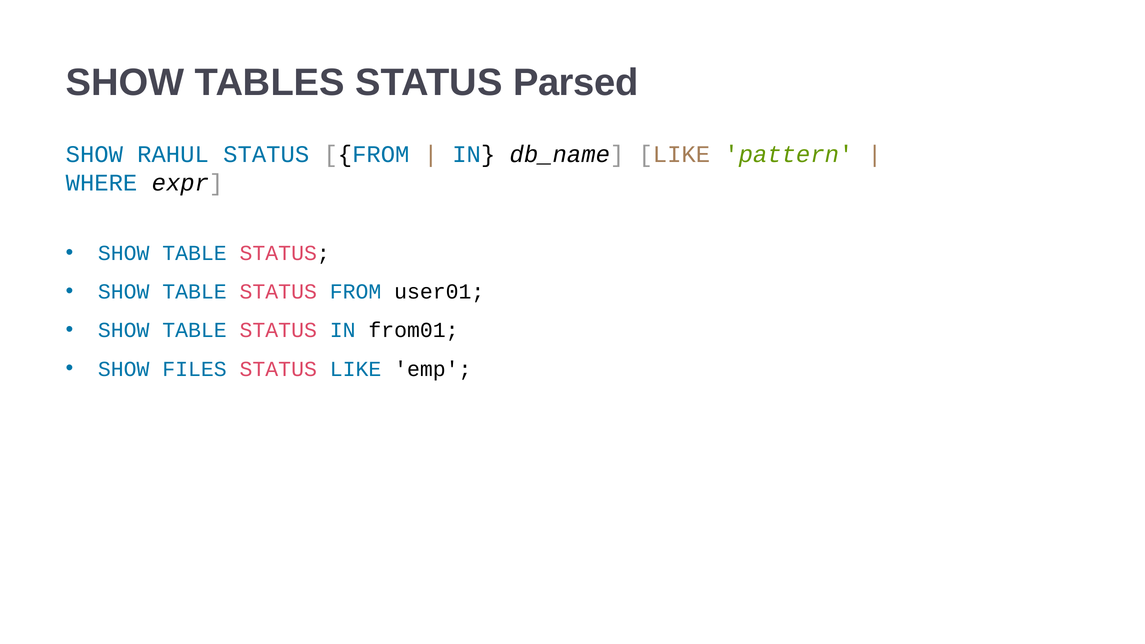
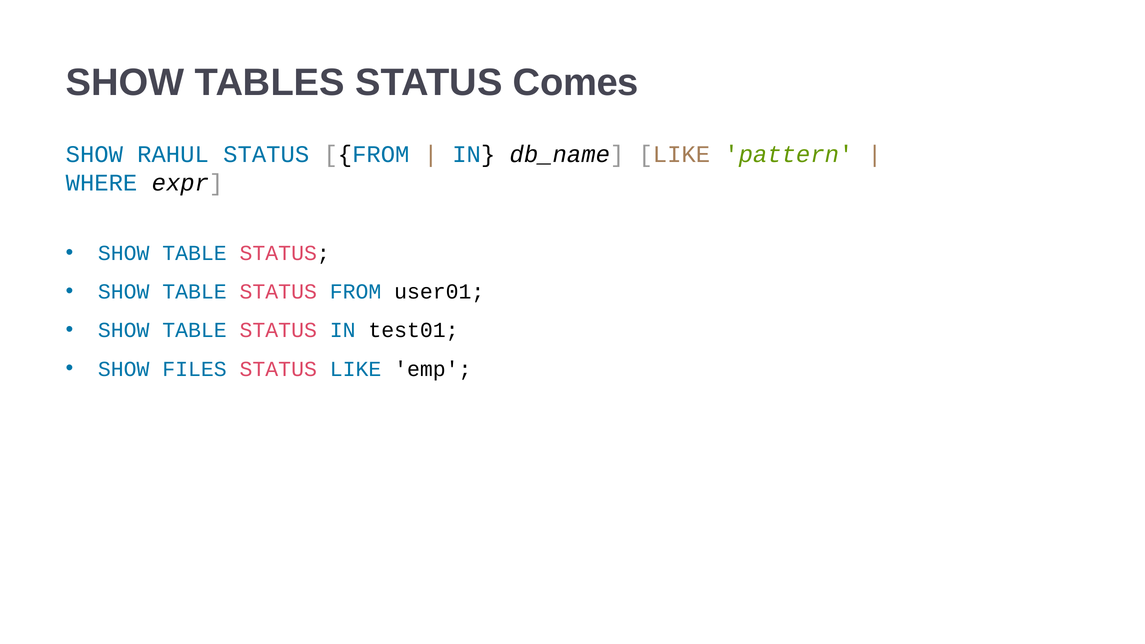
Parsed: Parsed -> Comes
from01: from01 -> test01
